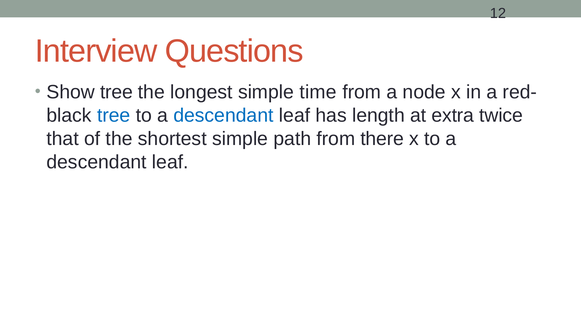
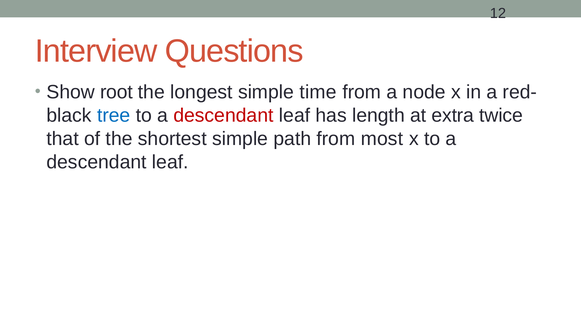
Show tree: tree -> root
descendant at (223, 115) colour: blue -> red
there: there -> most
